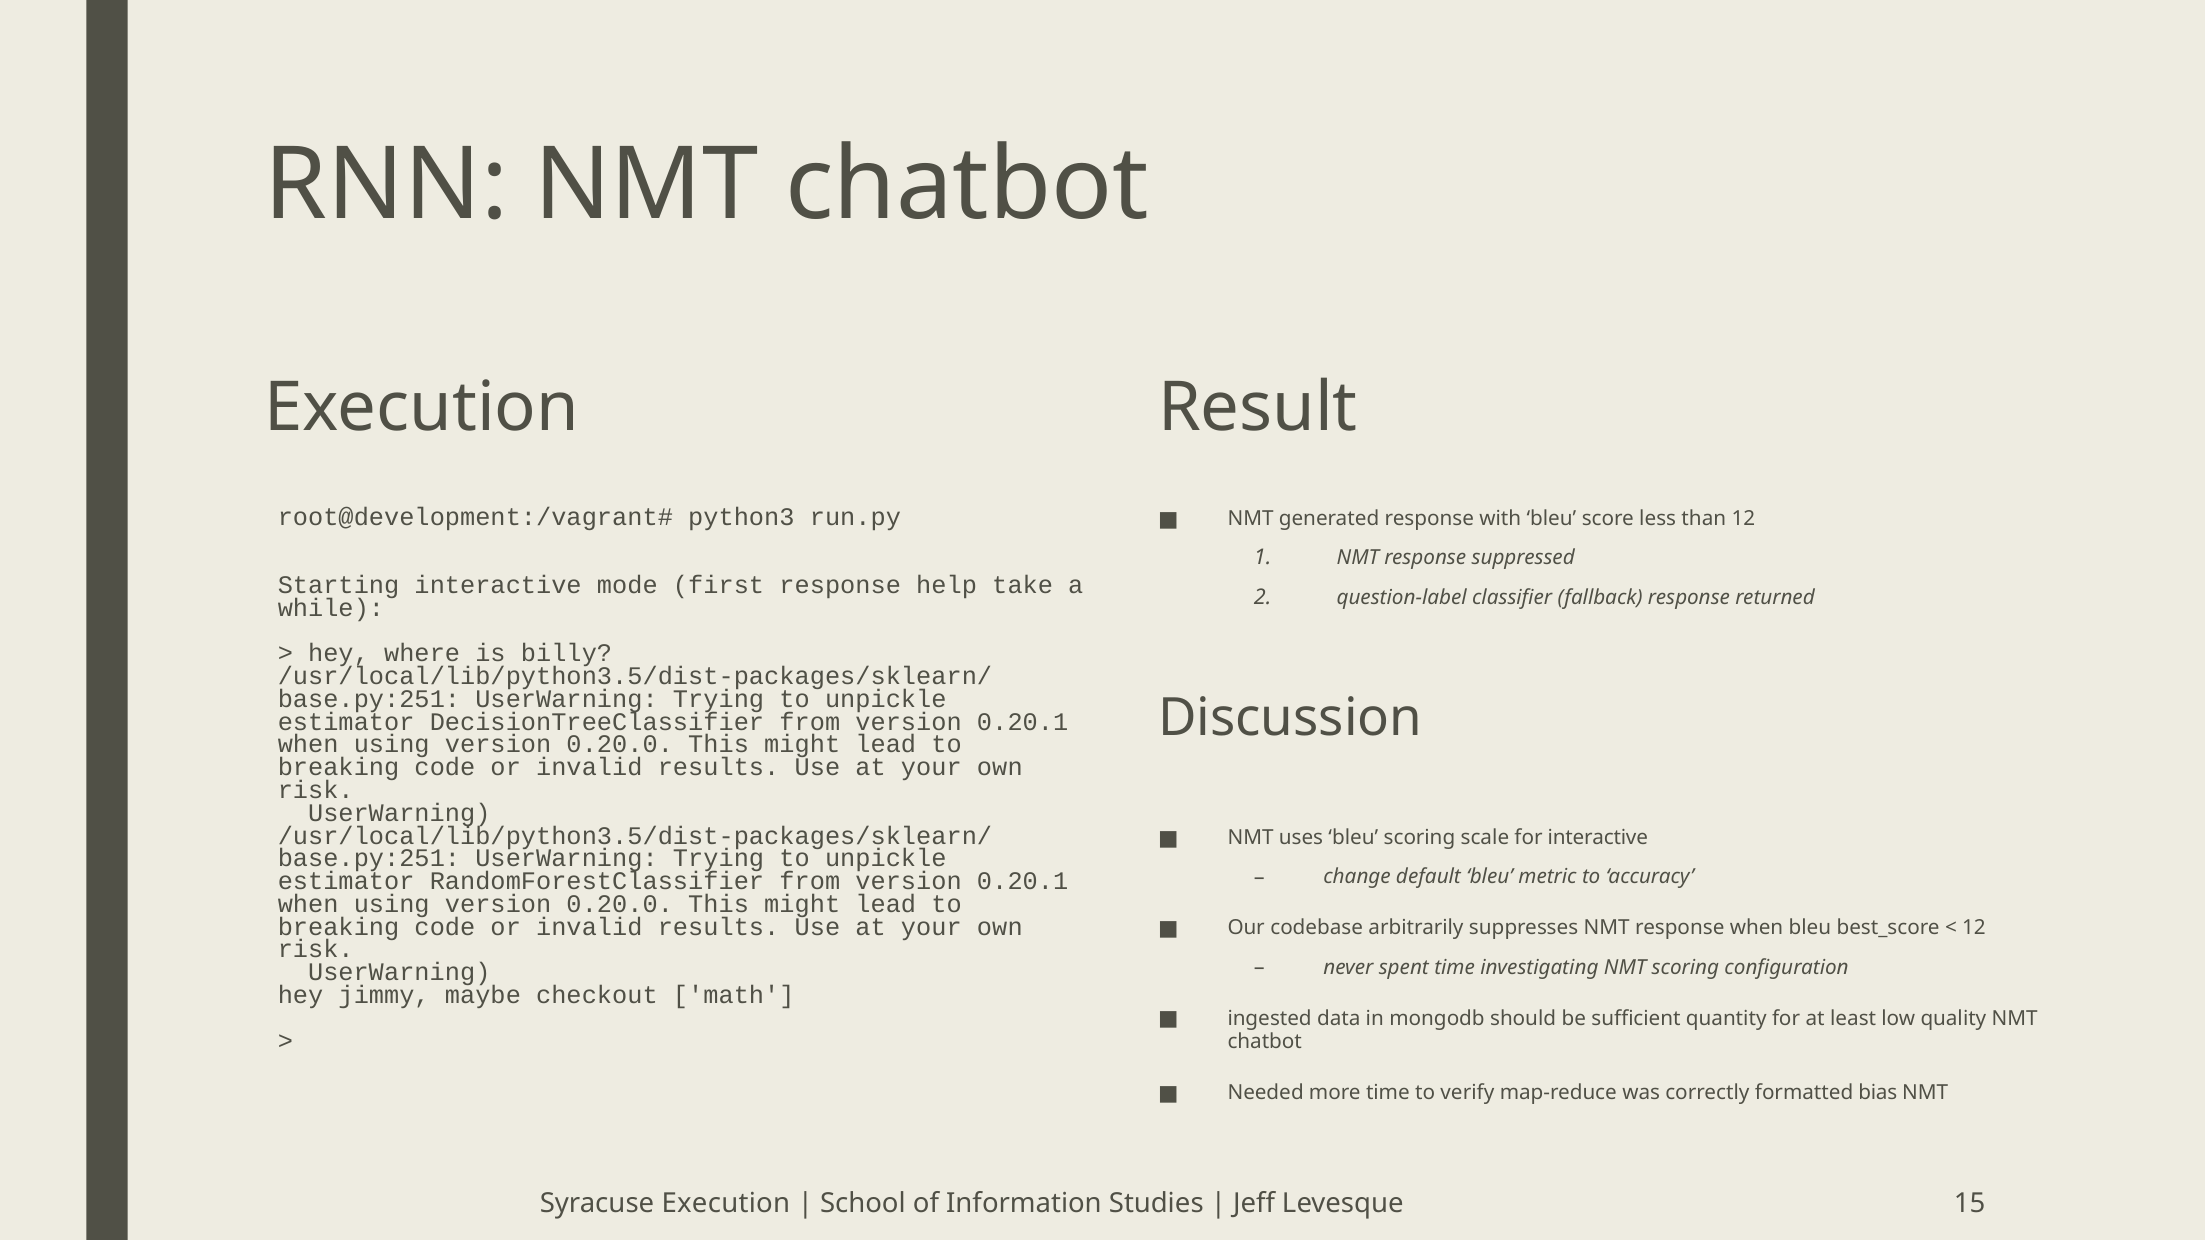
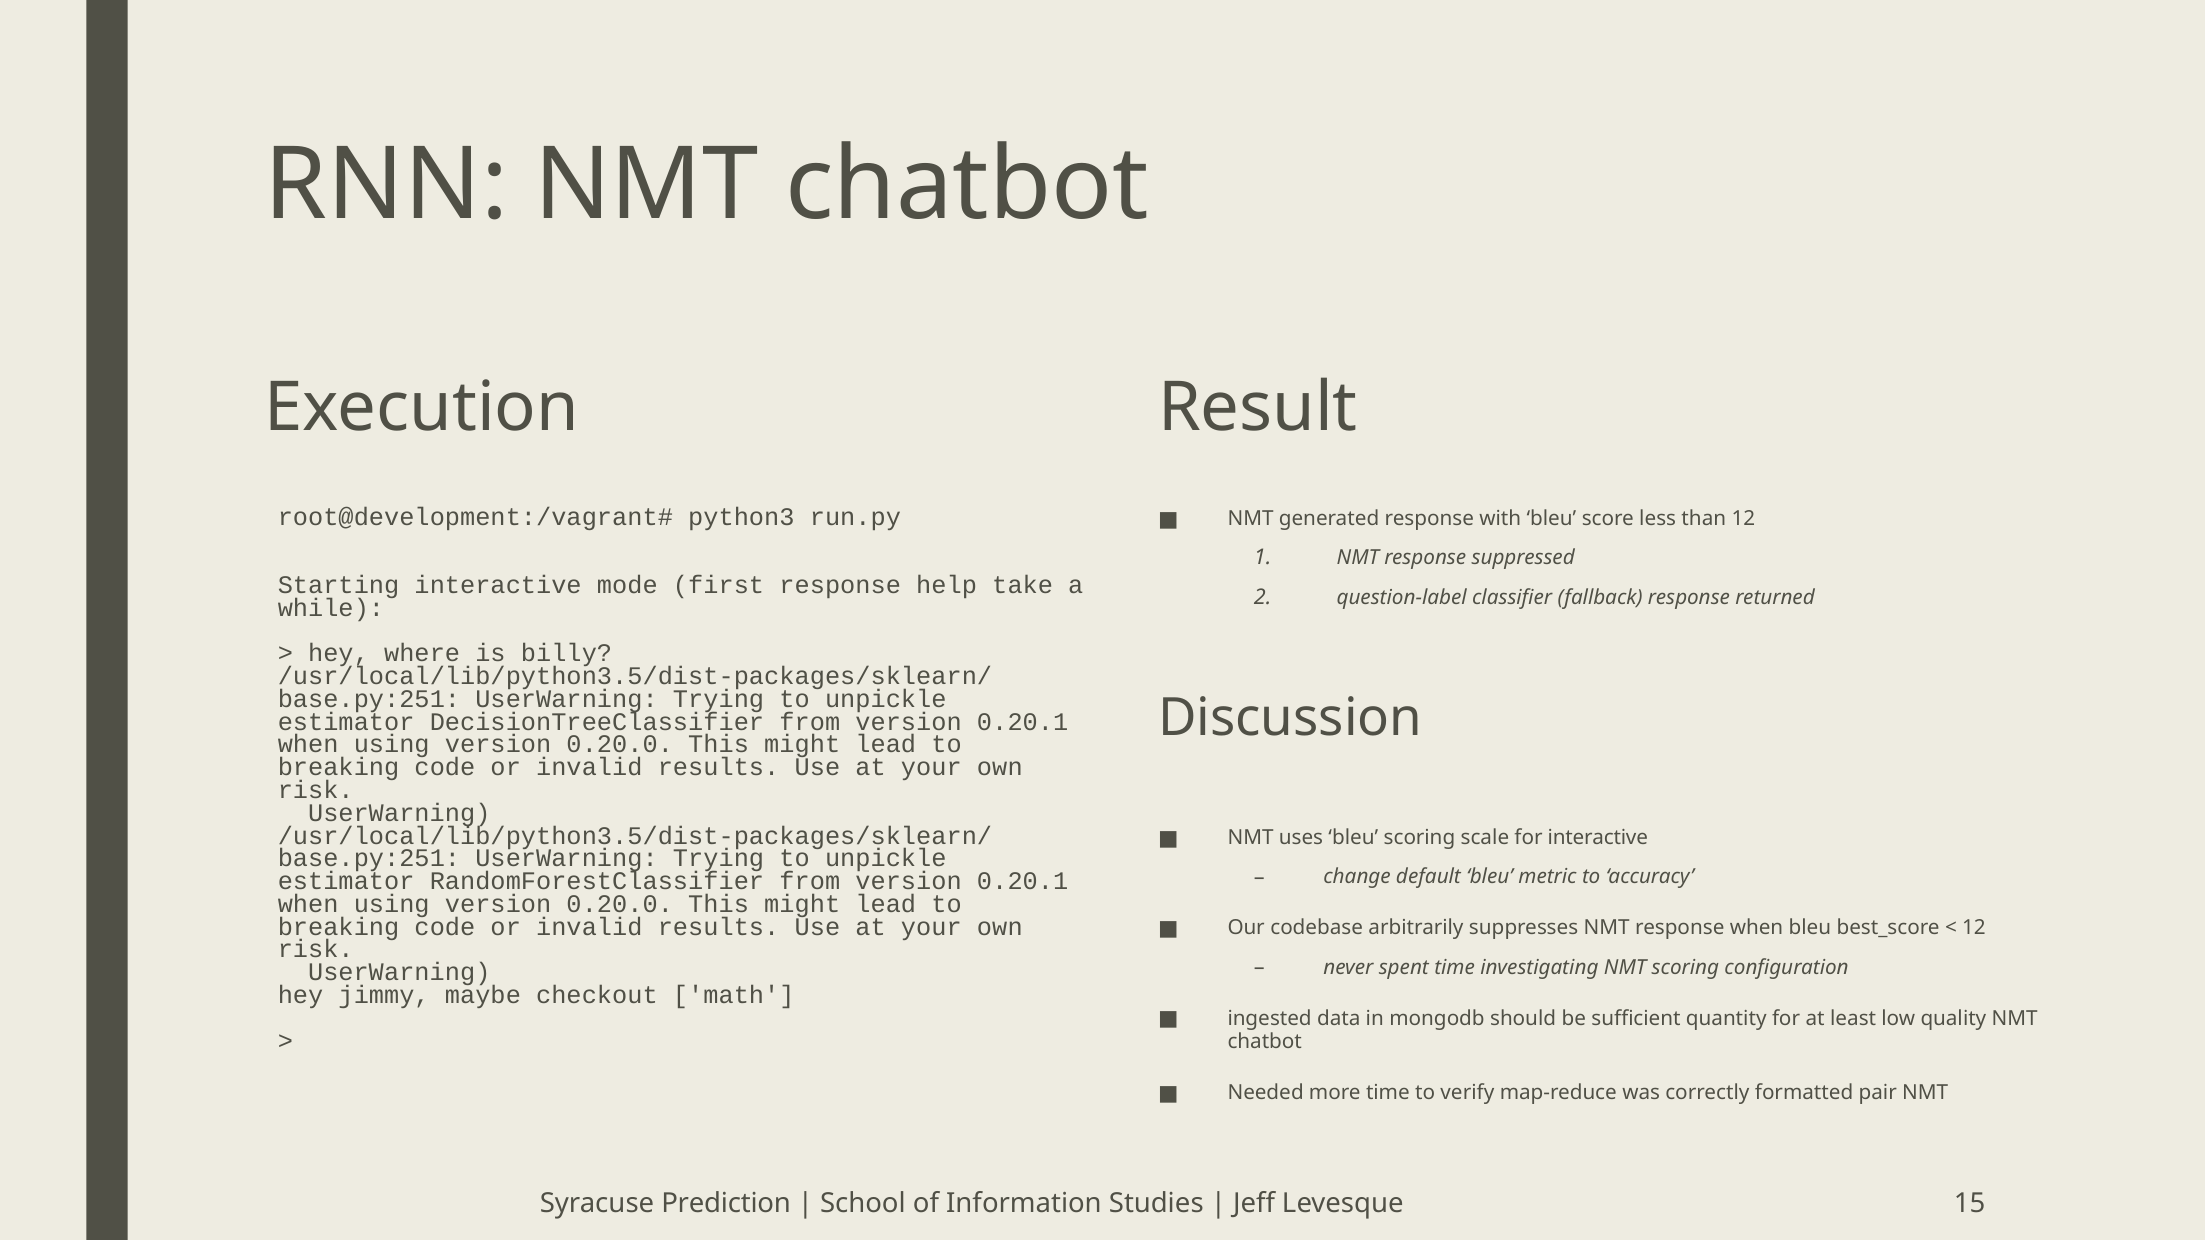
bias: bias -> pair
Syracuse Execution: Execution -> Prediction
